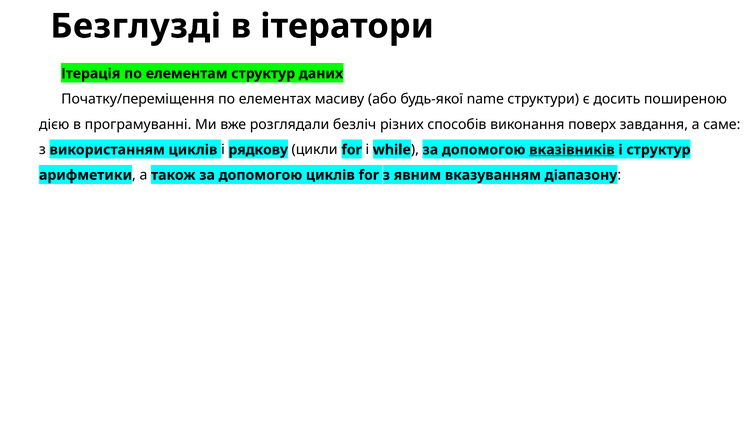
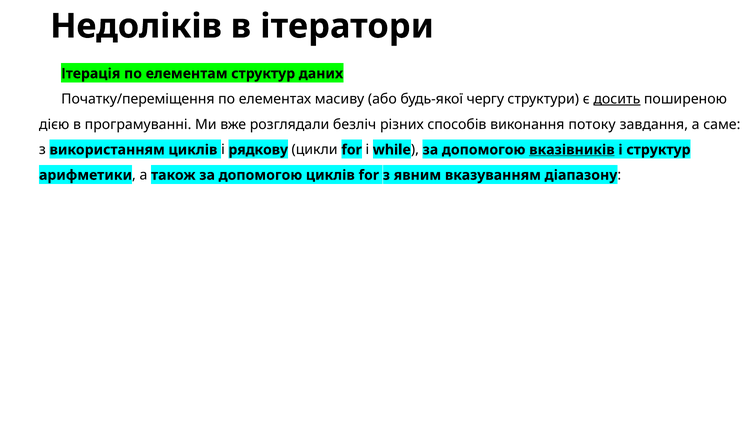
Безглузді: Безглузді -> Недоліків
name: name -> чергу
досить underline: none -> present
поверх: поверх -> потоку
